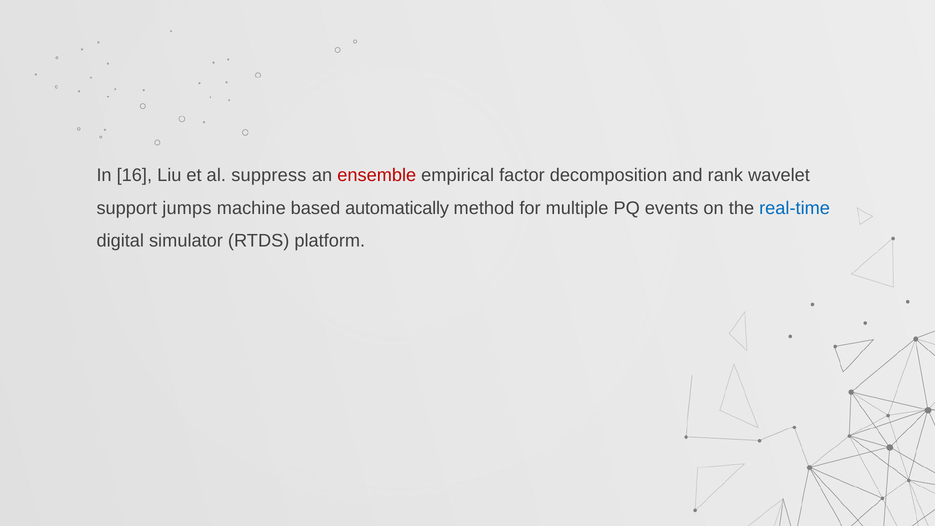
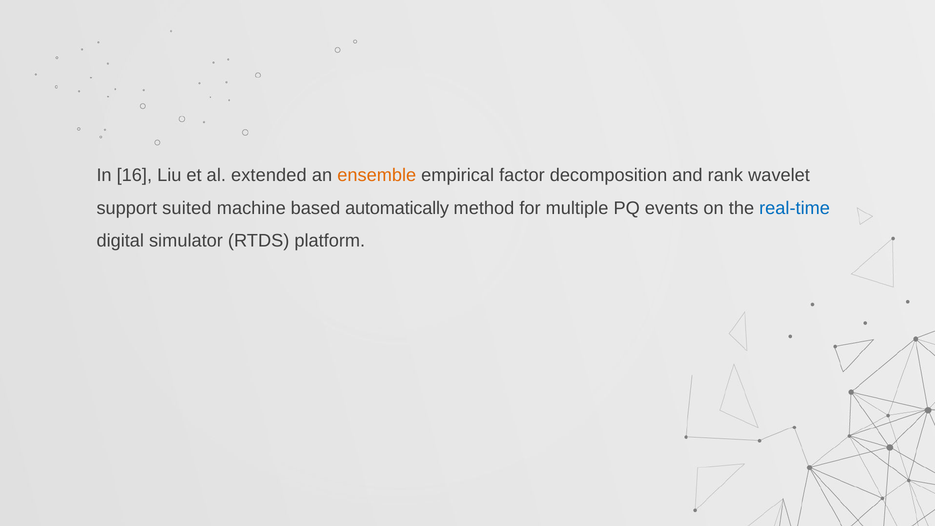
suppress: suppress -> extended
ensemble colour: red -> orange
jumps: jumps -> suited
